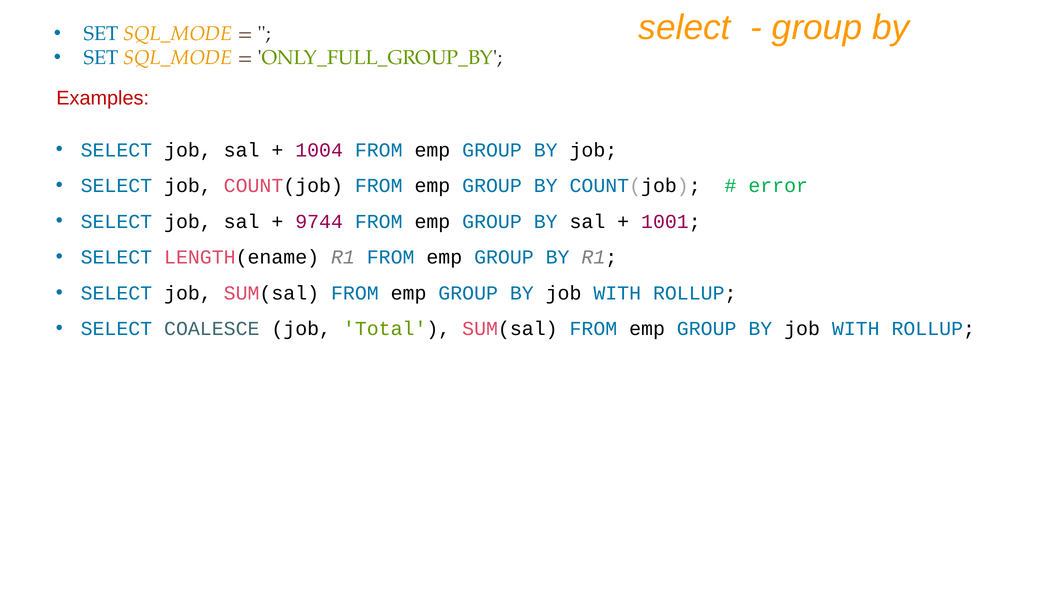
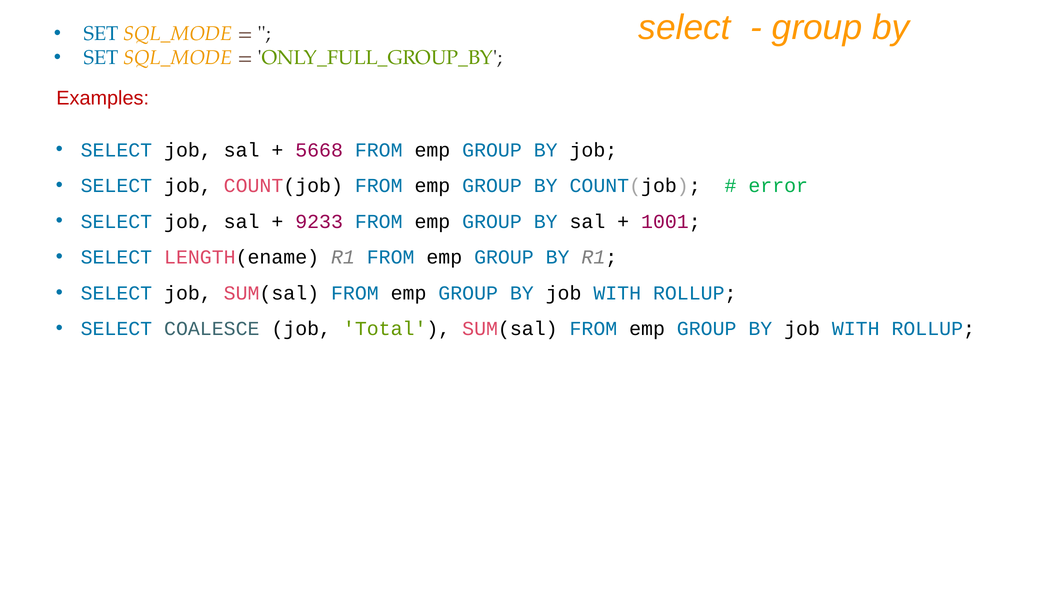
1004: 1004 -> 5668
9744: 9744 -> 9233
